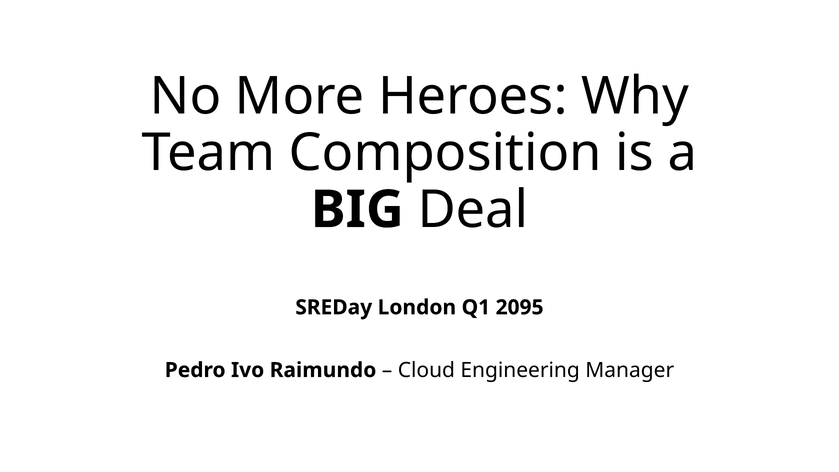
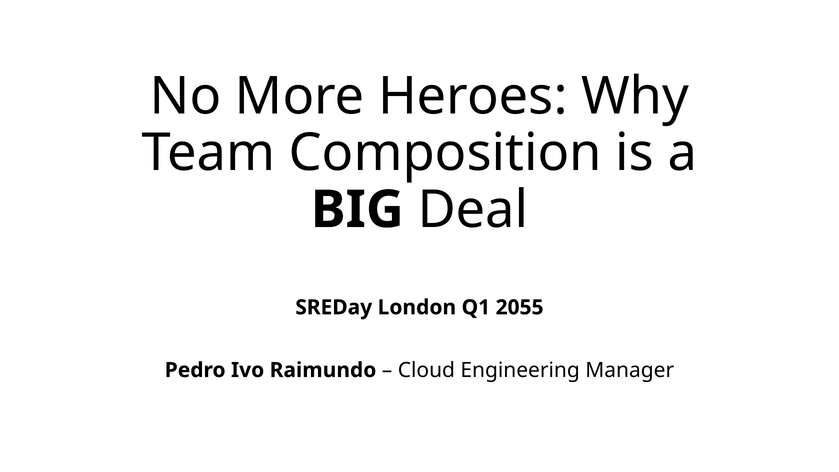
2095: 2095 -> 2055
